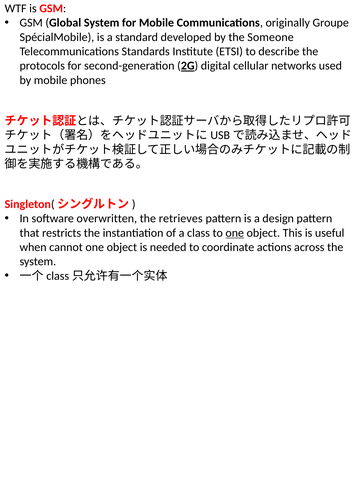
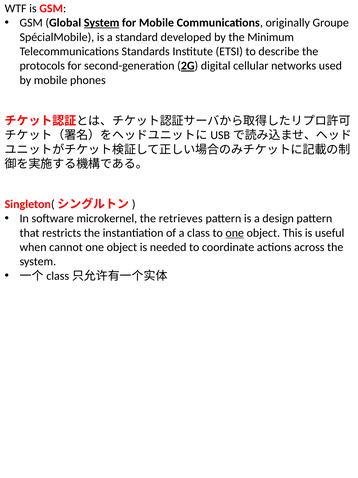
System at (102, 23) underline: none -> present
Someone: Someone -> Minimum
overwritten: overwritten -> microkernel
